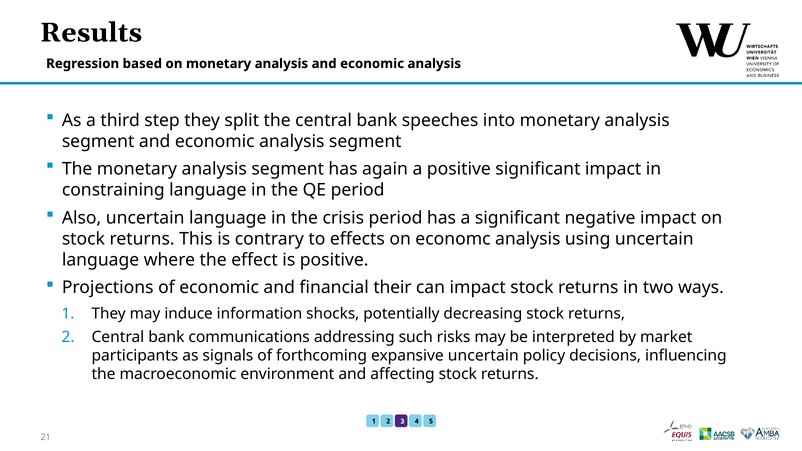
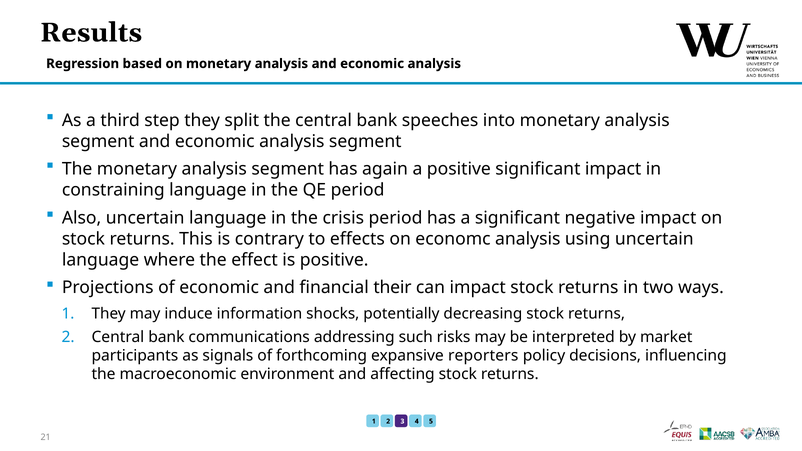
expansive uncertain: uncertain -> reporters
